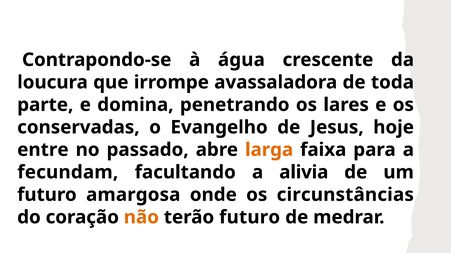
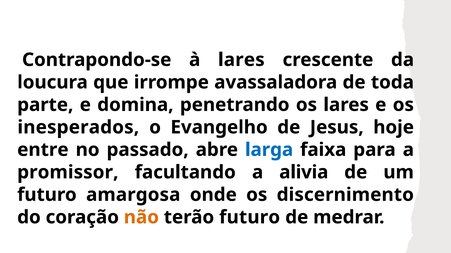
à água: água -> lares
conservadas: conservadas -> inesperados
larga colour: orange -> blue
fecundam: fecundam -> promissor
circunstâncias: circunstâncias -> discernimento
